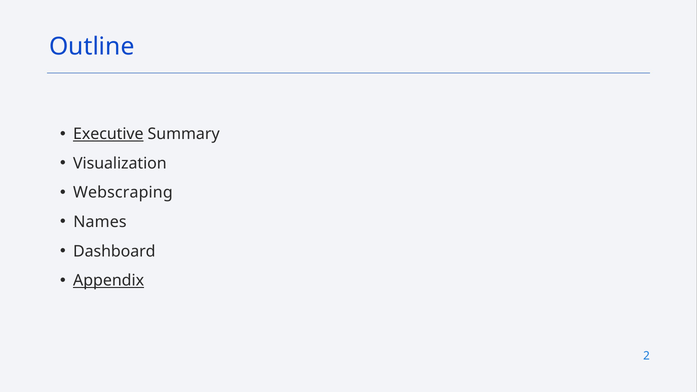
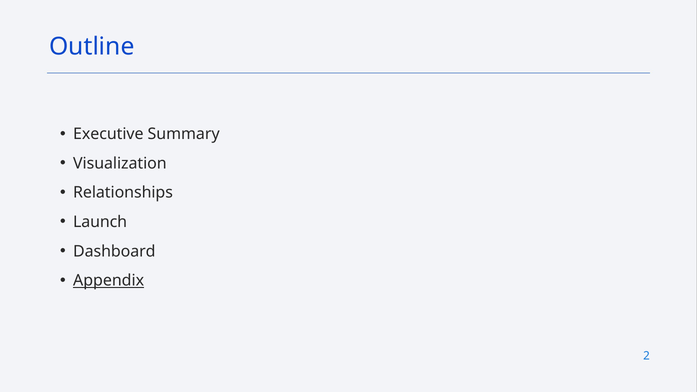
Executive underline: present -> none
Webscraping: Webscraping -> Relationships
Names: Names -> Launch
